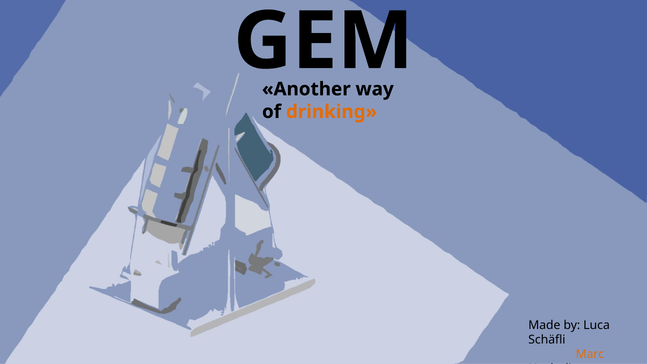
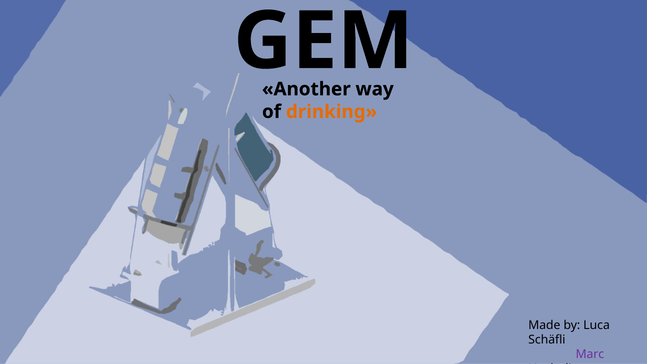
Marc colour: orange -> purple
